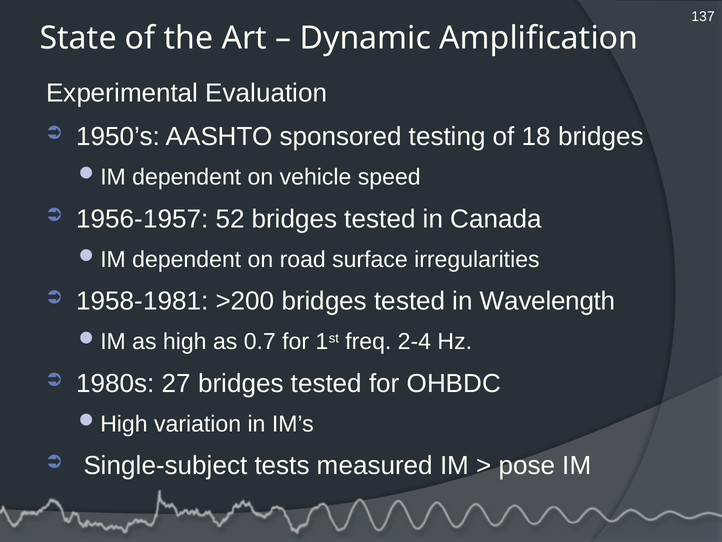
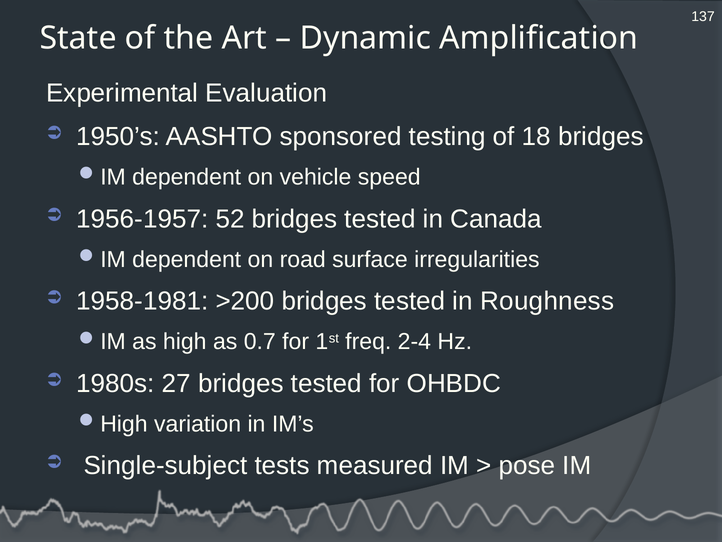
Wavelength: Wavelength -> Roughness
